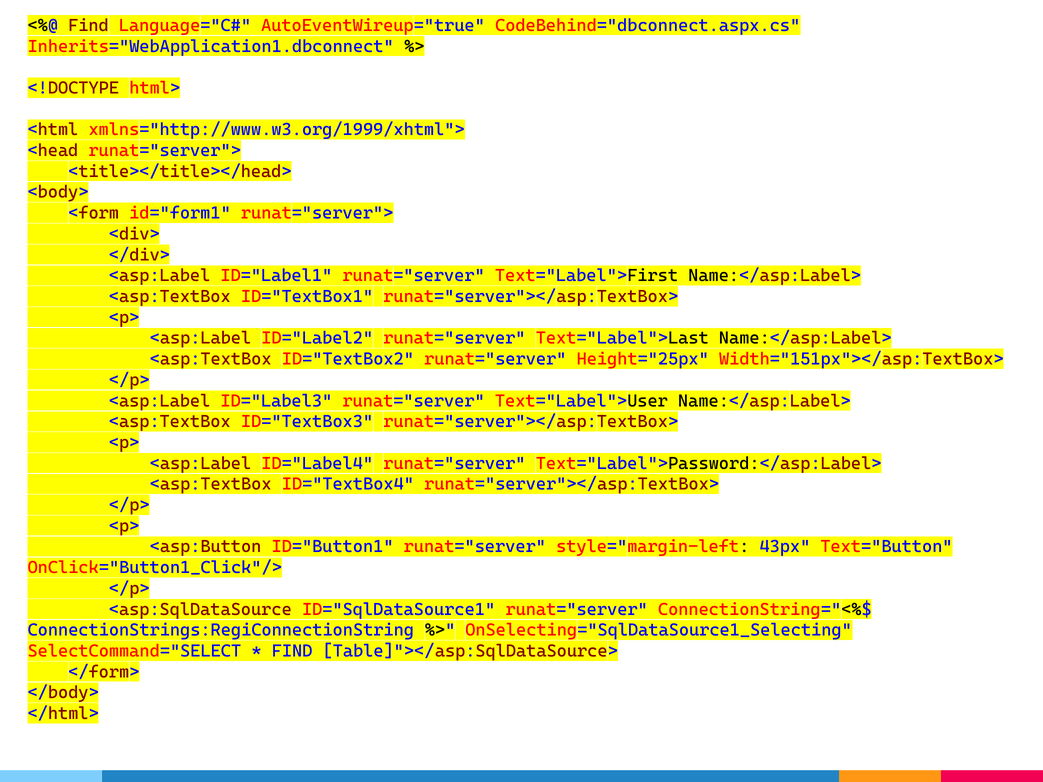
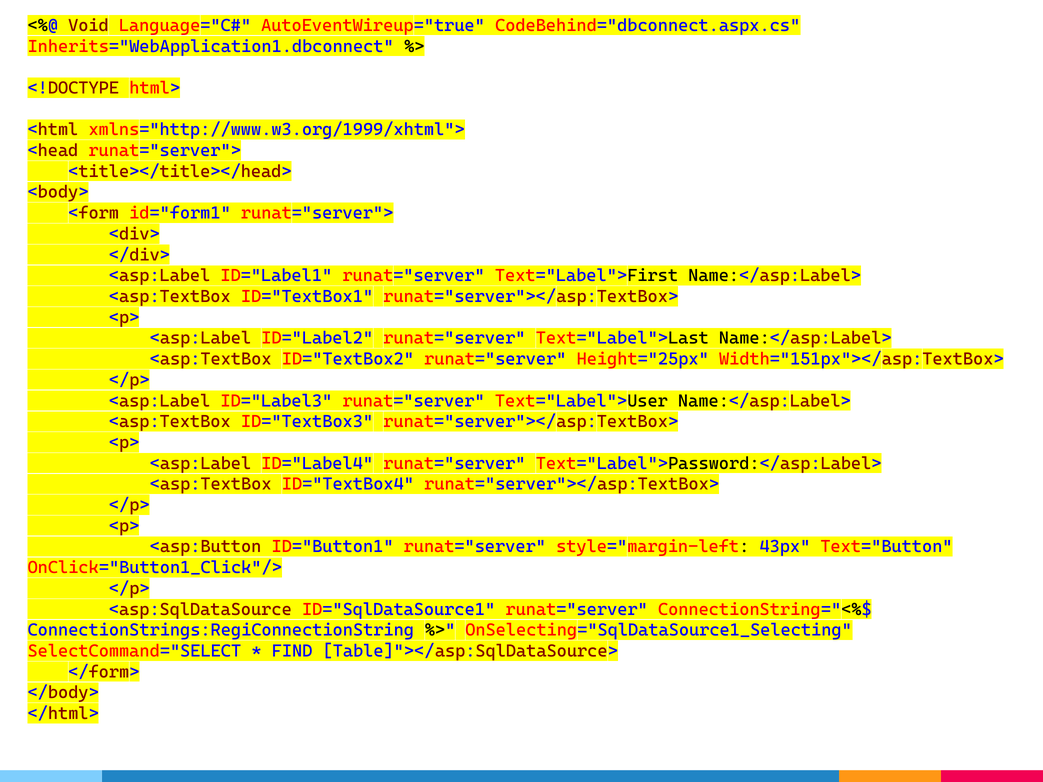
Find at (88, 25): Find -> Void
